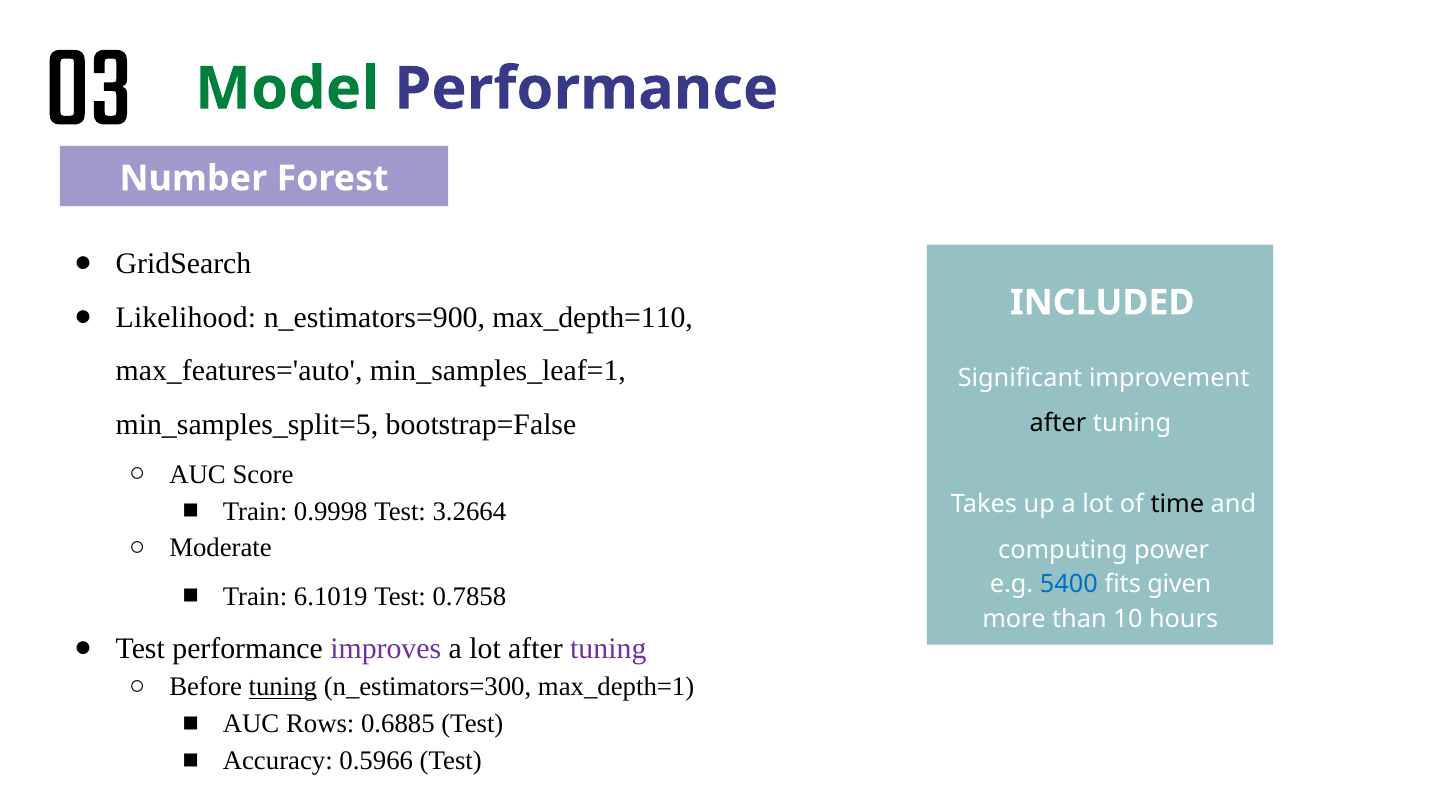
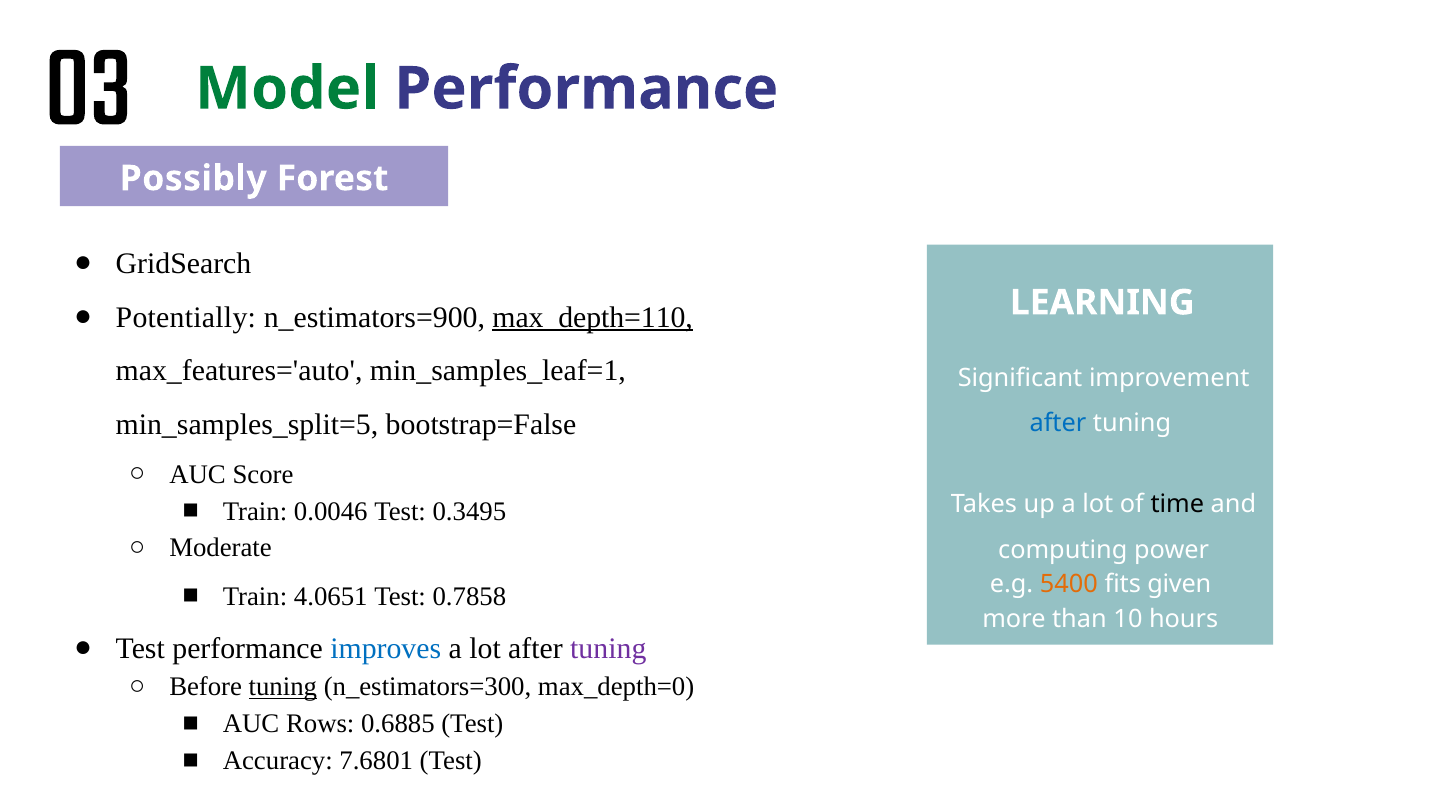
Number: Number -> Possibly
INCLUDED: INCLUDED -> LEARNING
Likelihood: Likelihood -> Potentially
max_depth=110 underline: none -> present
after at (1058, 424) colour: black -> blue
0.9998: 0.9998 -> 0.0046
3.2664: 3.2664 -> 0.3495
5400 colour: blue -> orange
6.1019: 6.1019 -> 4.0651
improves colour: purple -> blue
max_depth=1: max_depth=1 -> max_depth=0
0.5966: 0.5966 -> 7.6801
